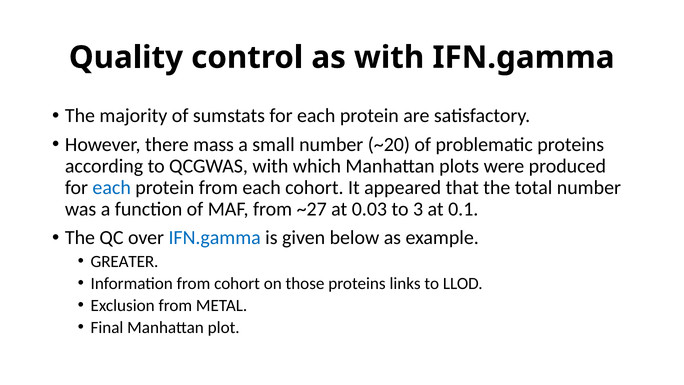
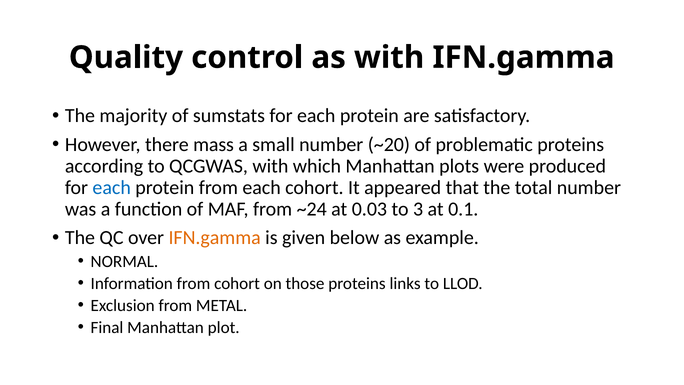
~27: ~27 -> ~24
IFN.gamma at (215, 238) colour: blue -> orange
GREATER: GREATER -> NORMAL
